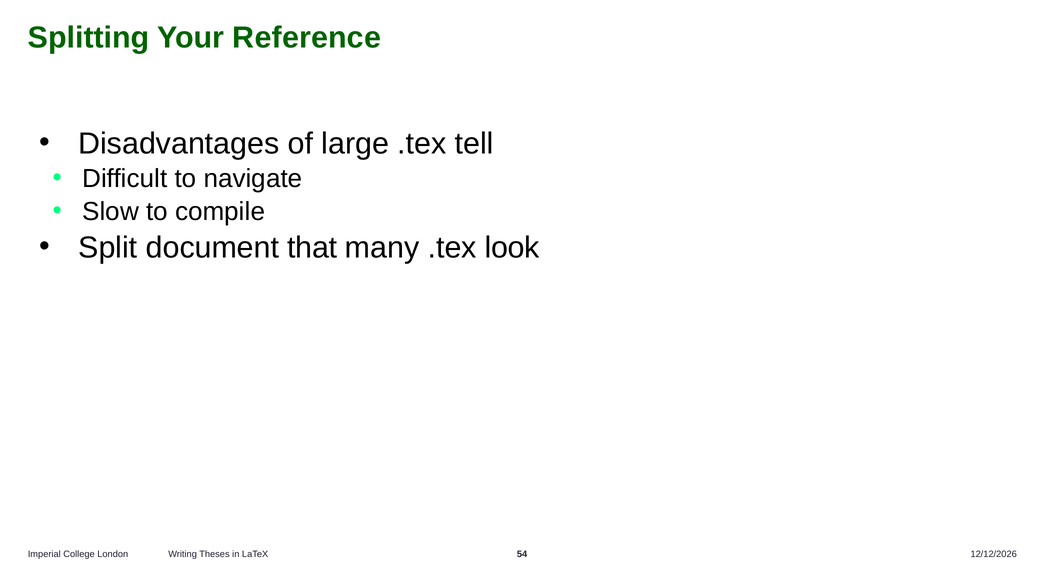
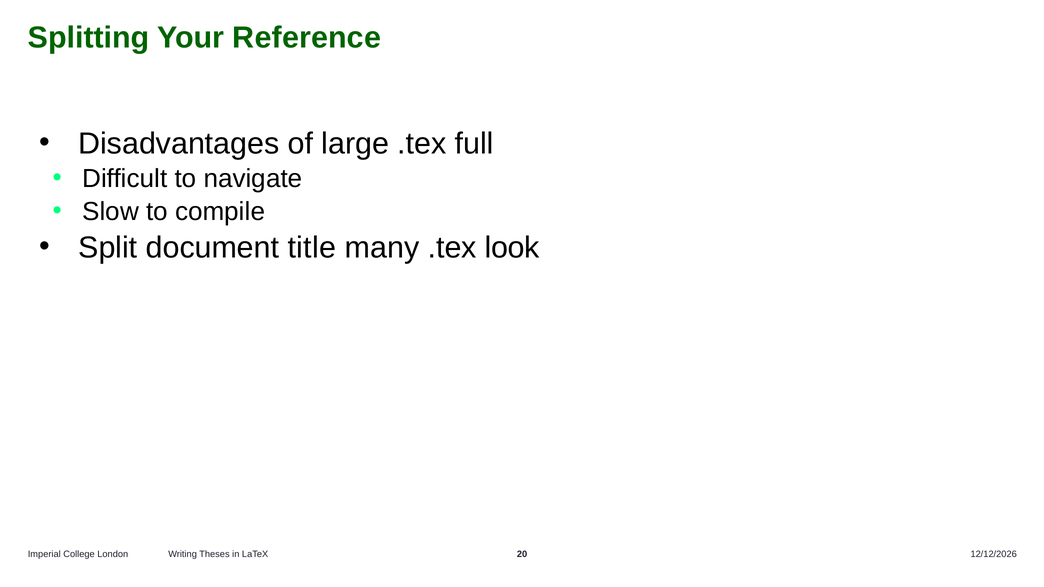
tell: tell -> full
that: that -> title
54: 54 -> 20
